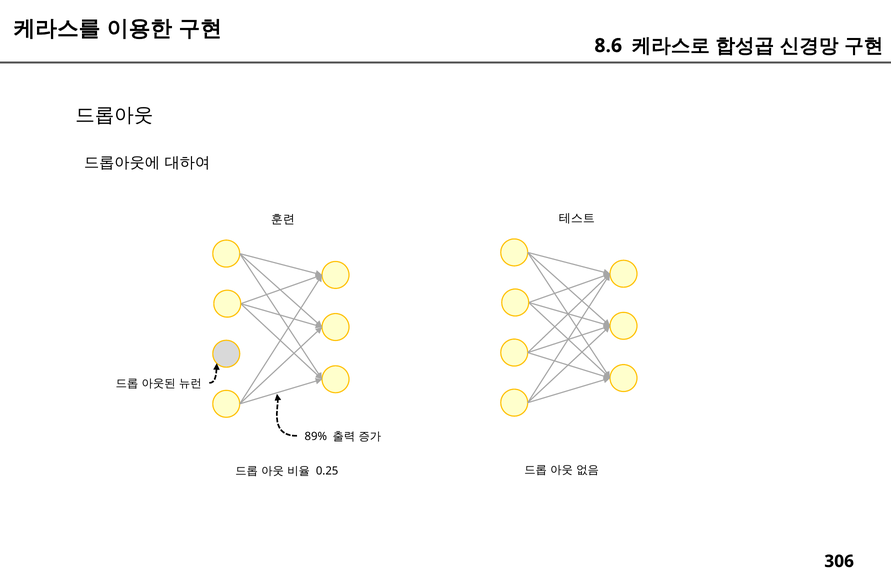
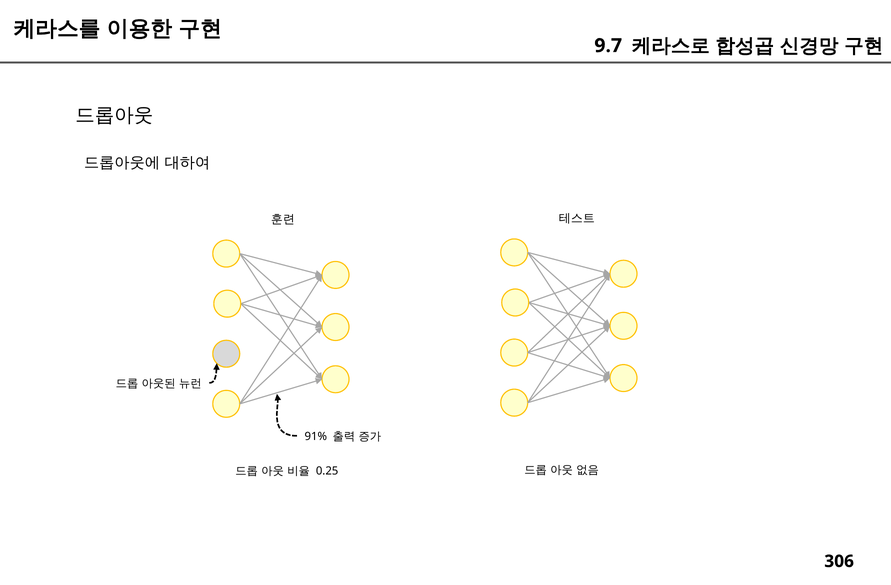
8.6: 8.6 -> 9.7
89%: 89% -> 91%
